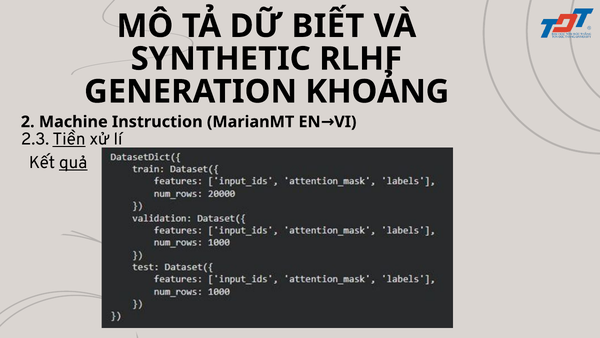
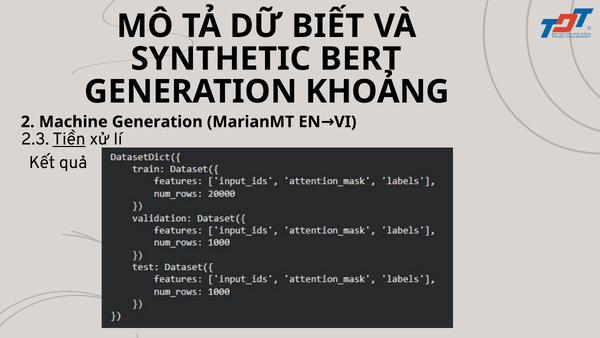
RLHF: RLHF -> BERT
Machine Instruction: Instruction -> Generation
quả underline: present -> none
